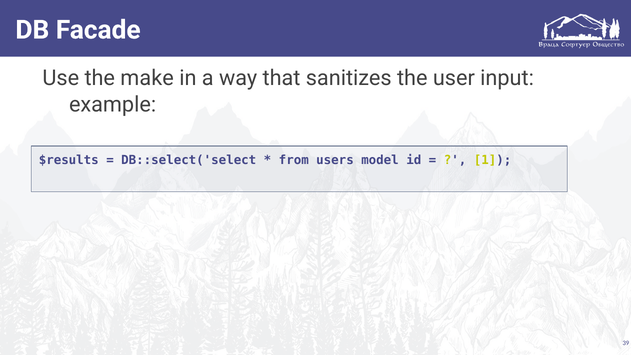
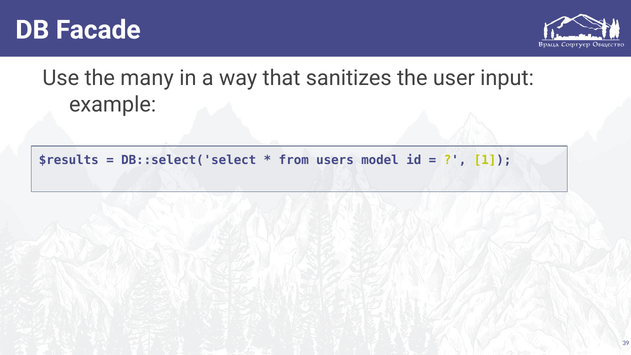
make: make -> many
